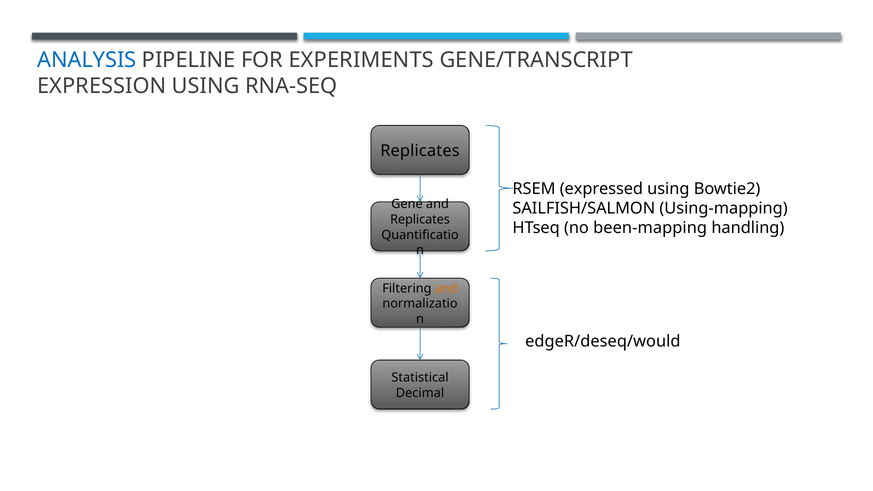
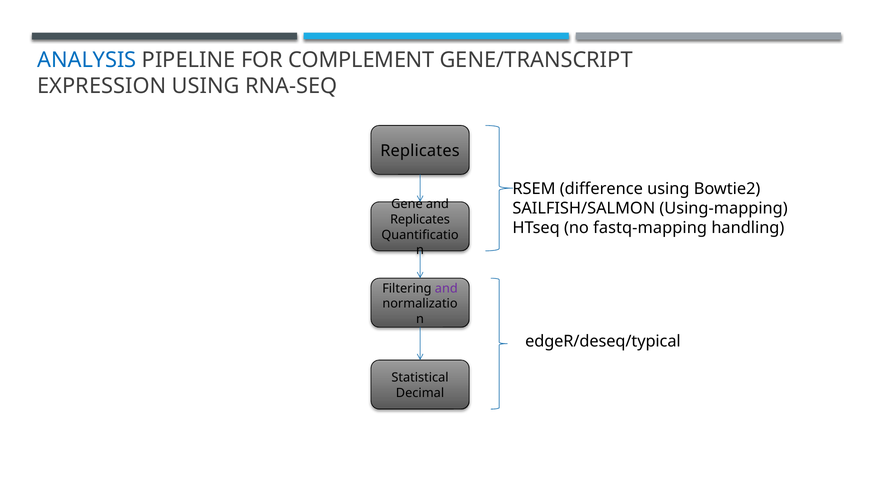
EXPERIMENTS: EXPERIMENTS -> COMPLEMENT
expressed: expressed -> difference
been-mapping: been-mapping -> fastq-mapping
and at (446, 288) colour: orange -> purple
edgeR/deseq/would: edgeR/deseq/would -> edgeR/deseq/typical
